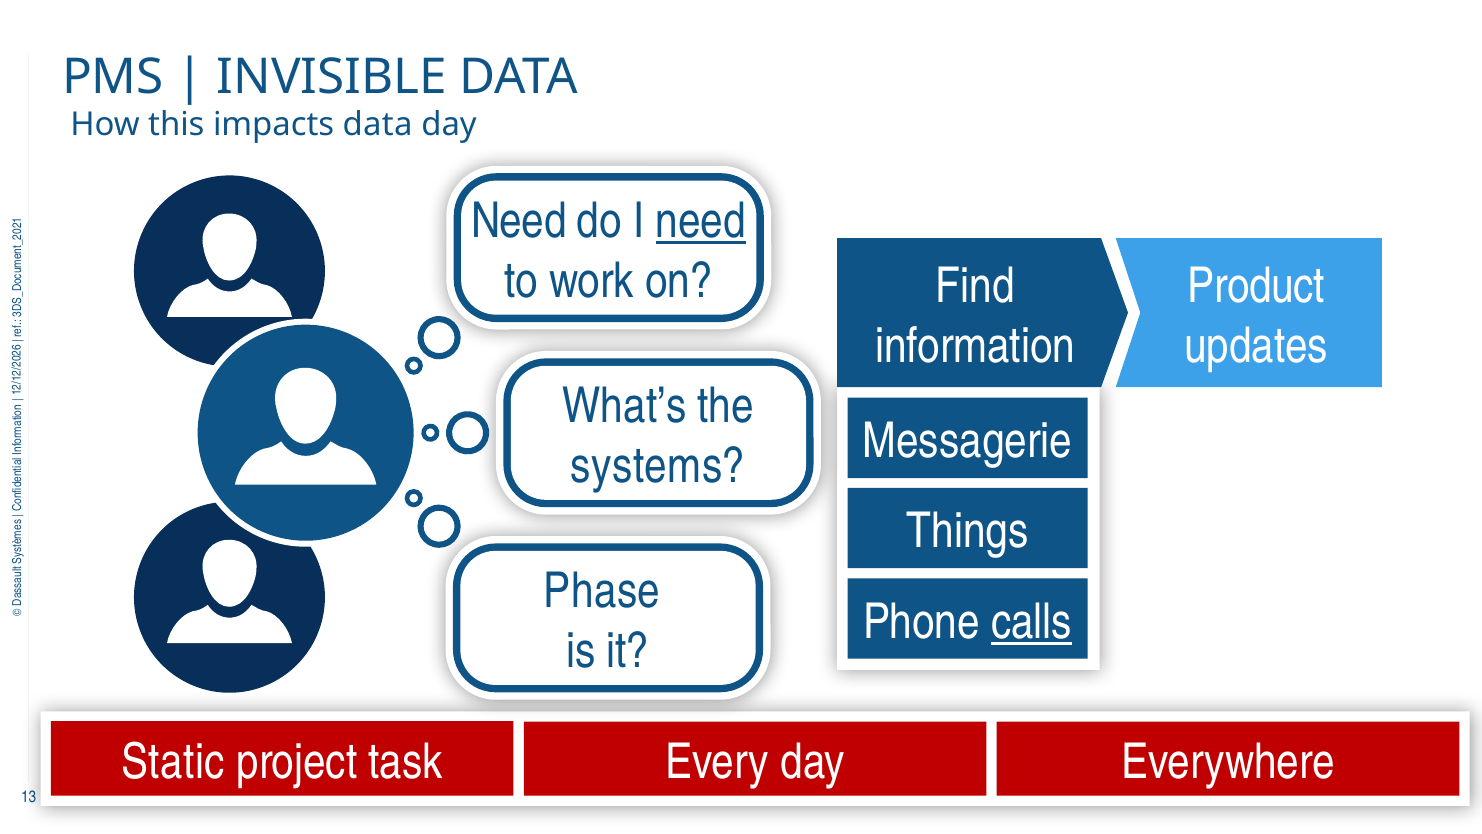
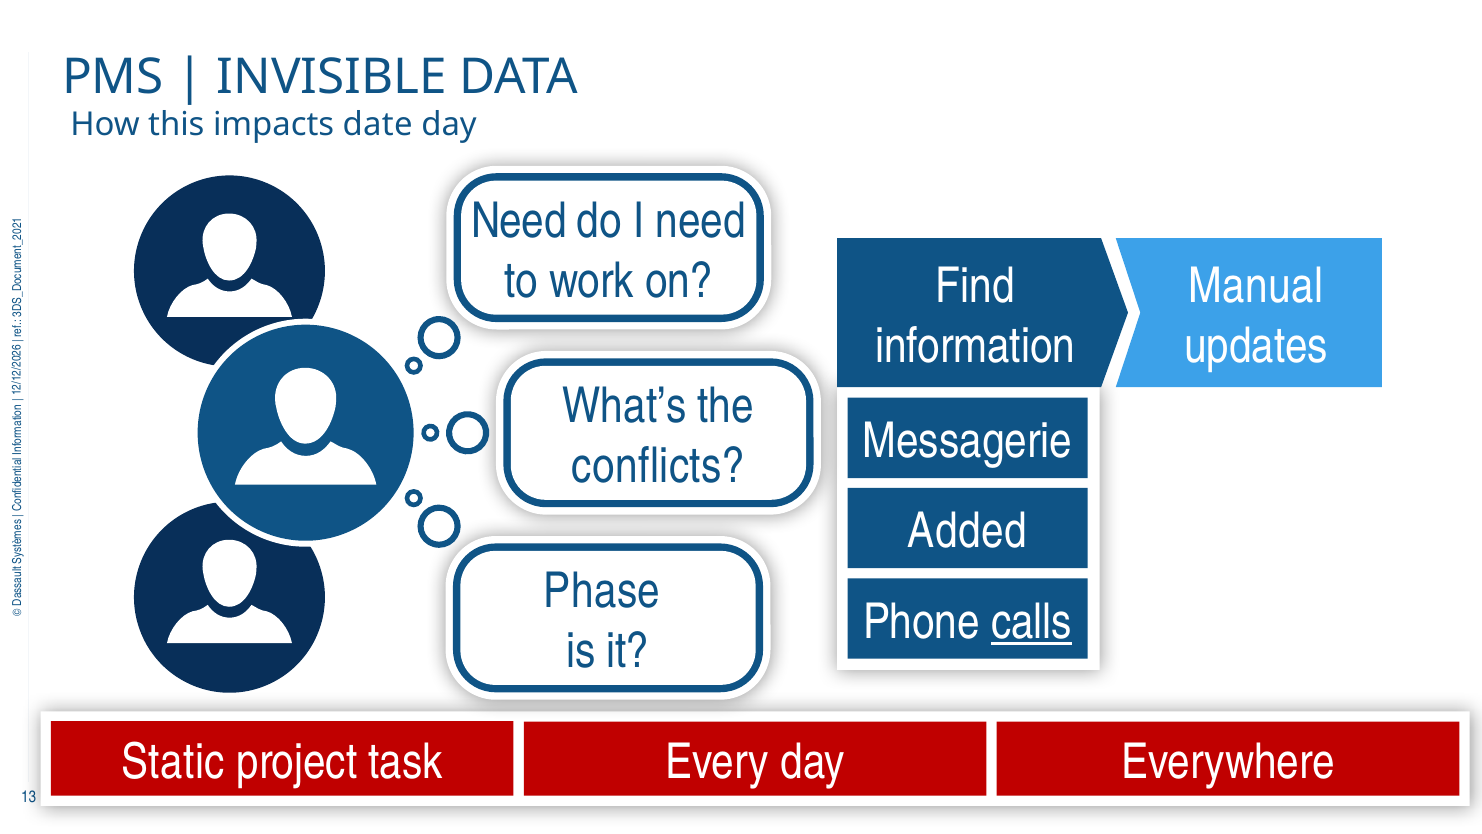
impacts data: data -> date
need at (701, 221) underline: present -> none
Product: Product -> Manual
systems: systems -> conflicts
Things: Things -> Added
